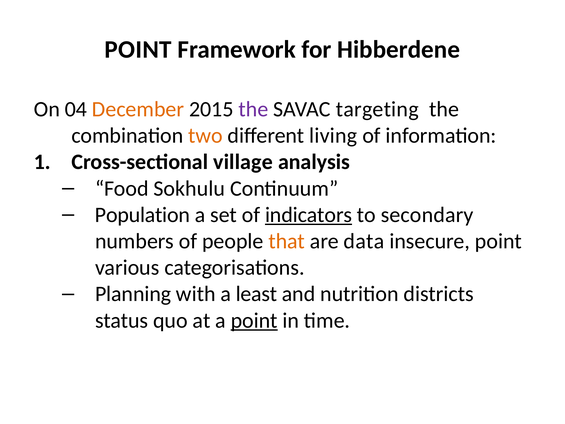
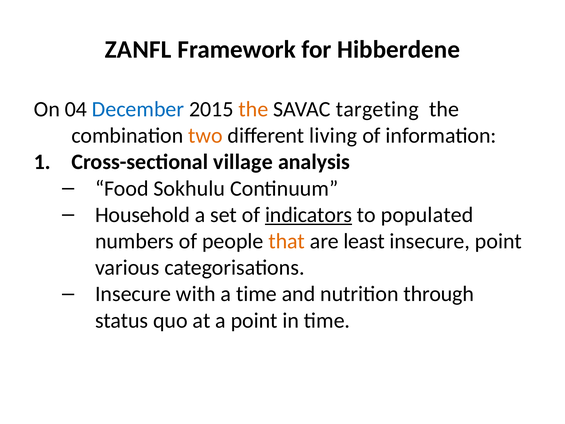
POINT at (138, 49): POINT -> ZANFL
December colour: orange -> blue
the at (253, 109) colour: purple -> orange
Population: Population -> Household
secondary: secondary -> populated
data: data -> least
Planning at (133, 294): Planning -> Insecure
a least: least -> time
districts: districts -> through
point at (254, 320) underline: present -> none
